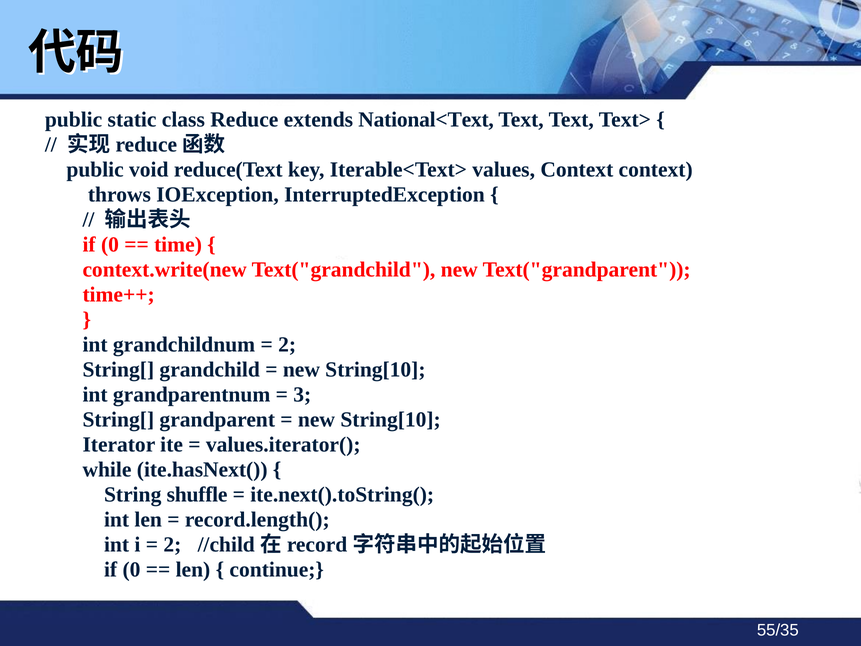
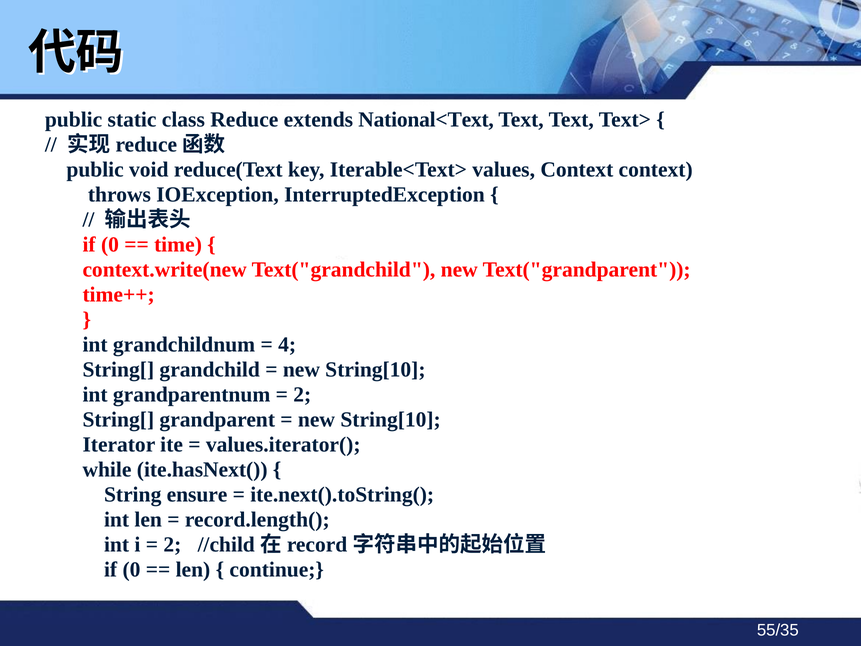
2 at (287, 345): 2 -> 4
3 at (302, 395): 3 -> 2
shuffle: shuffle -> ensure
